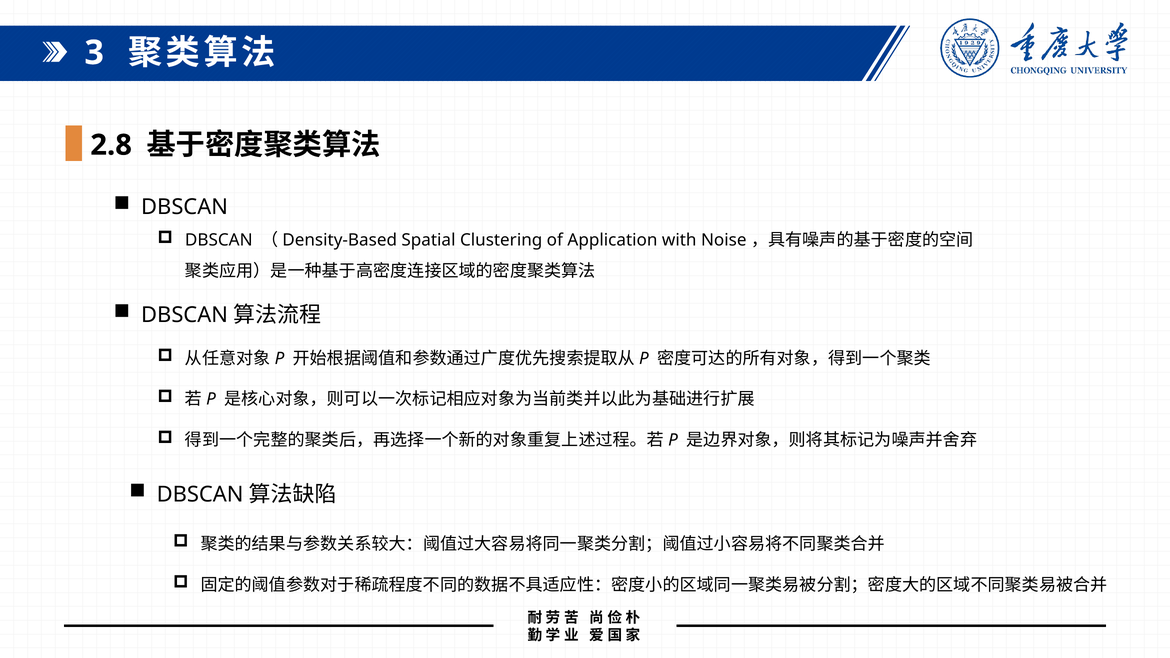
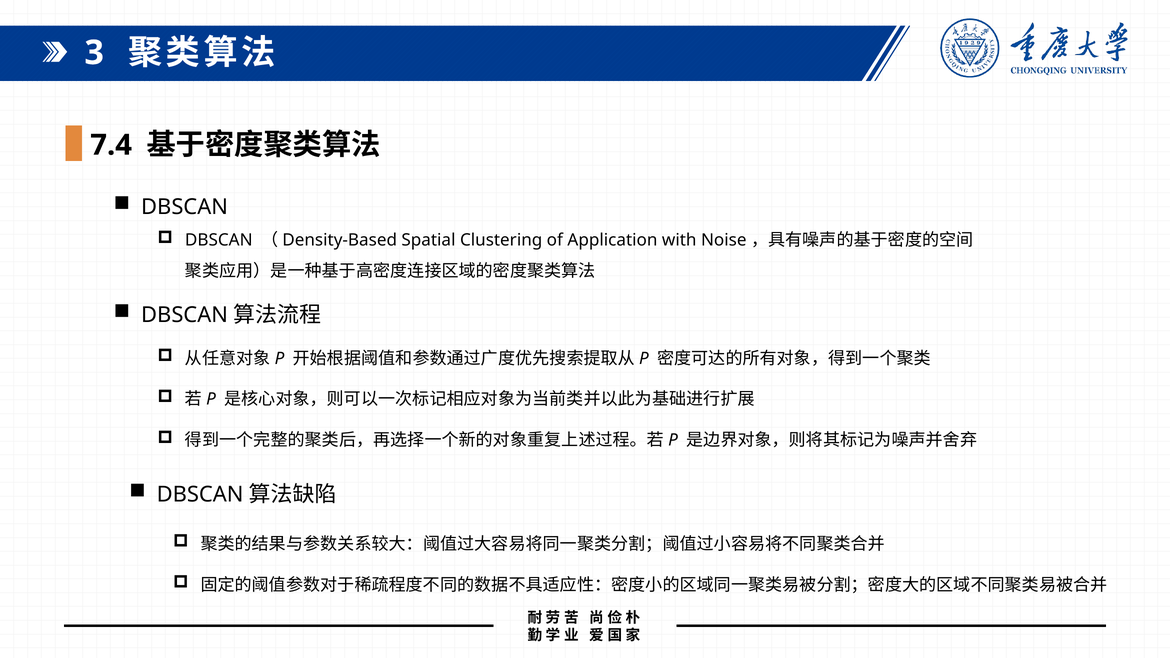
2.8: 2.8 -> 7.4
